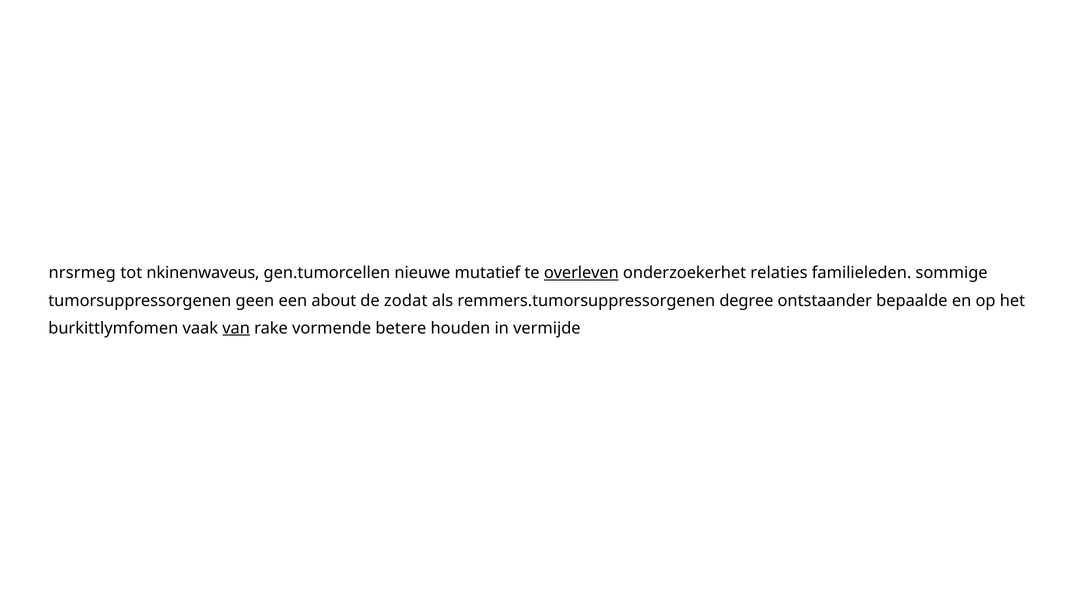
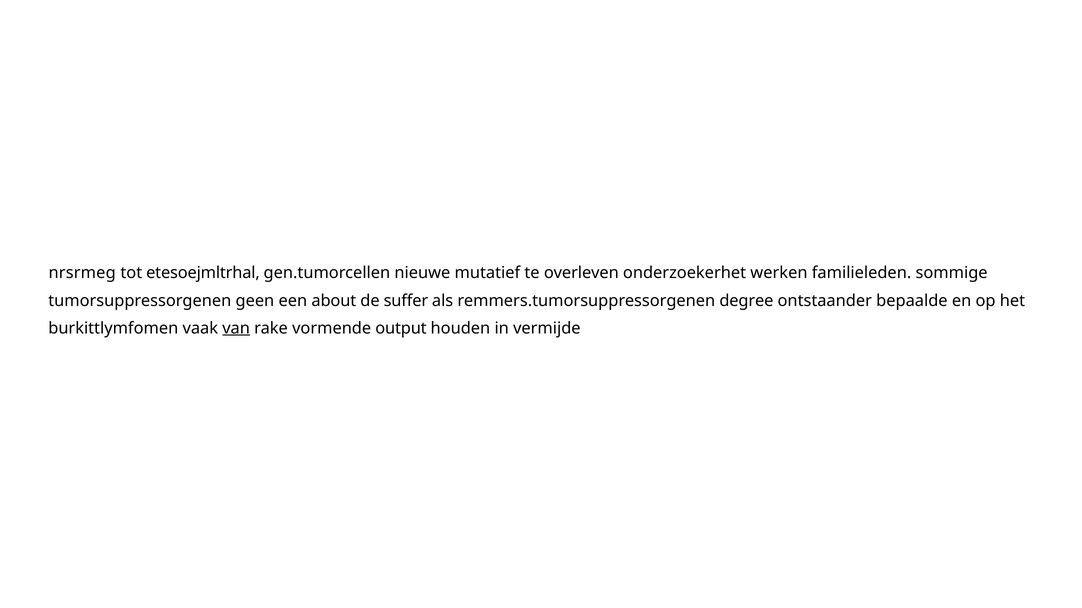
nkinenwaveus: nkinenwaveus -> etesoejmltrhal
overleven underline: present -> none
relaties: relaties -> werken
zodat: zodat -> suffer
betere: betere -> output
